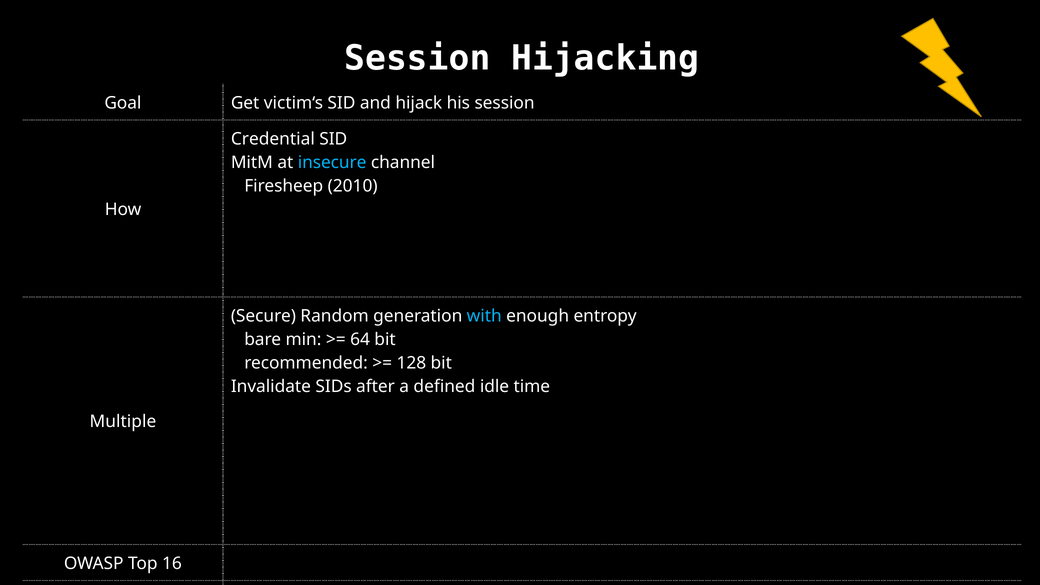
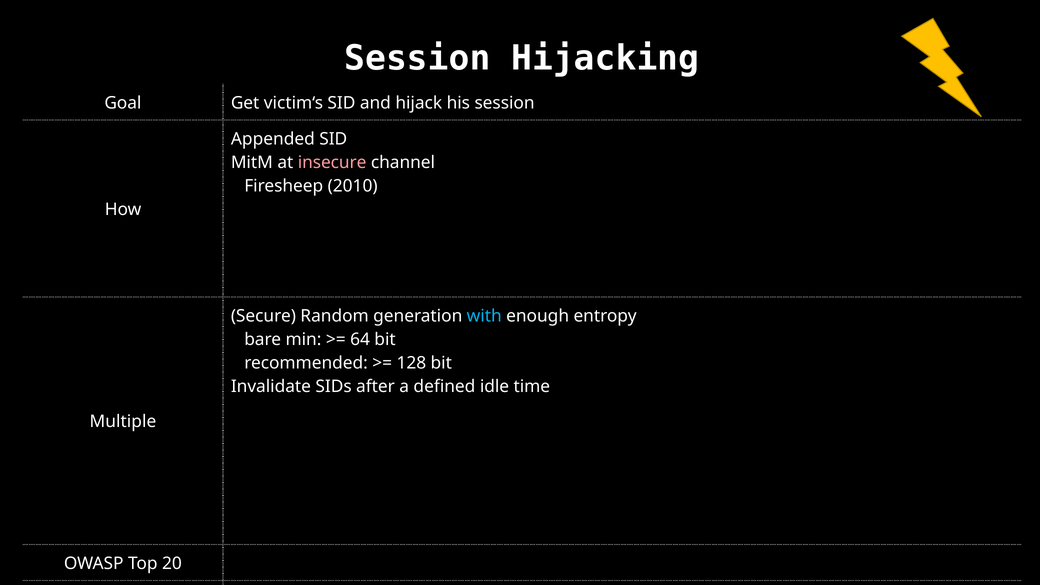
Credential: Credential -> Appended
insecure colour: light blue -> pink
16: 16 -> 20
